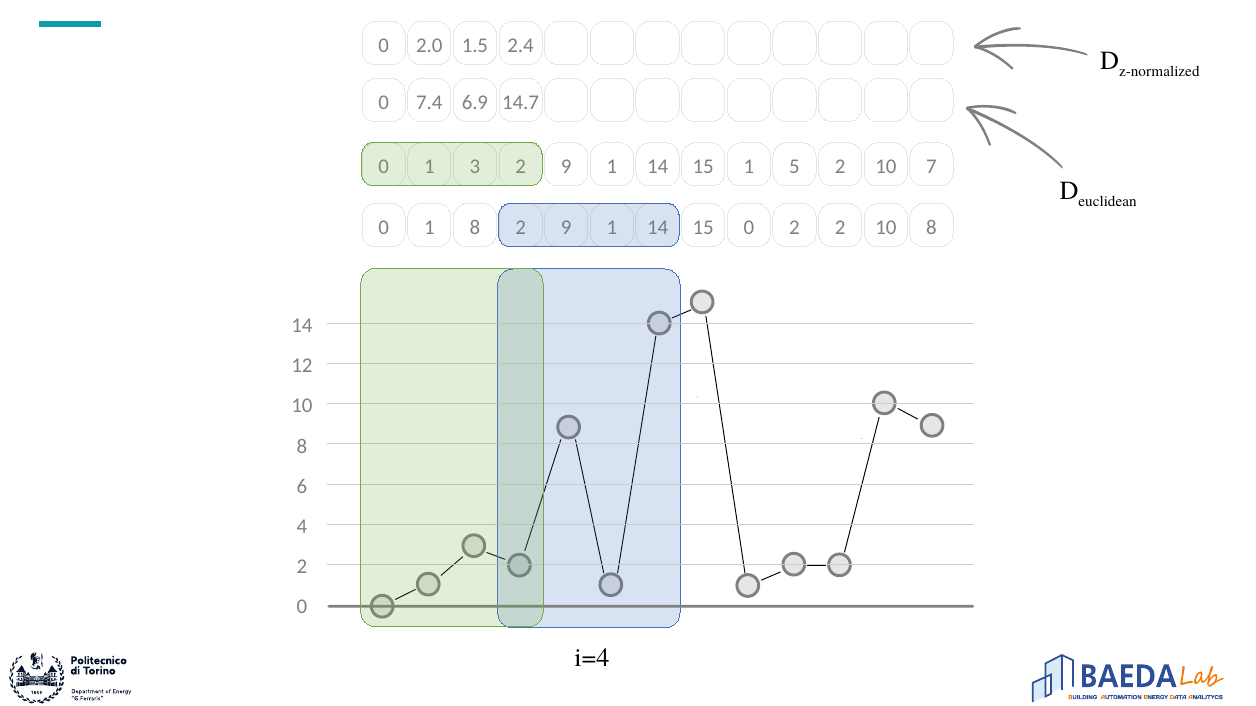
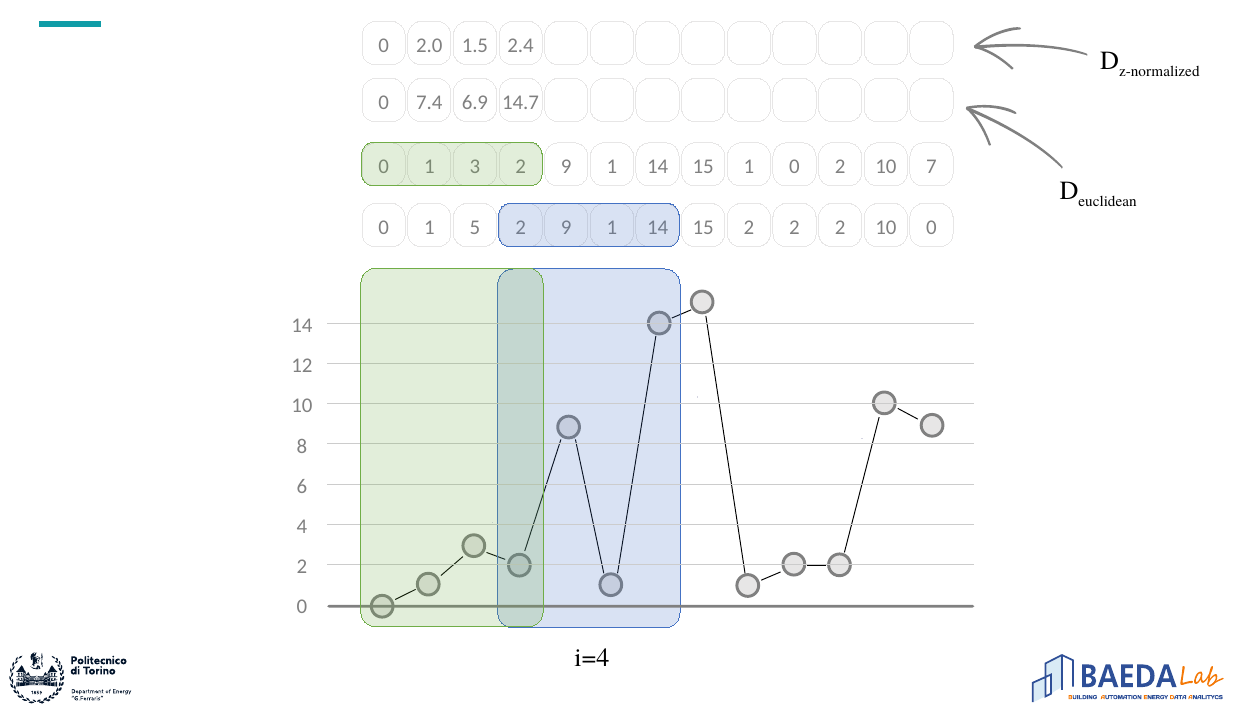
1 5: 5 -> 0
1 8: 8 -> 5
0 at (749, 228): 0 -> 2
2 2 10 8: 8 -> 0
